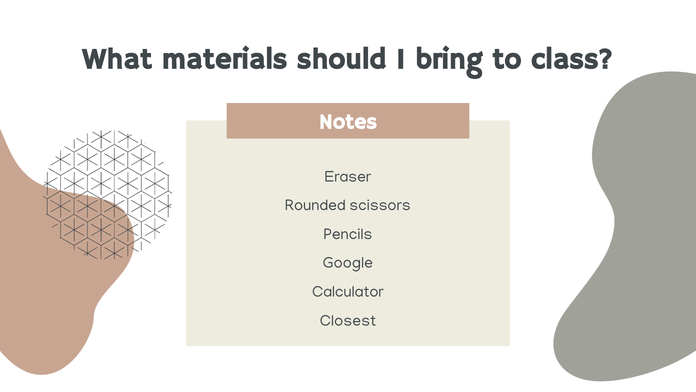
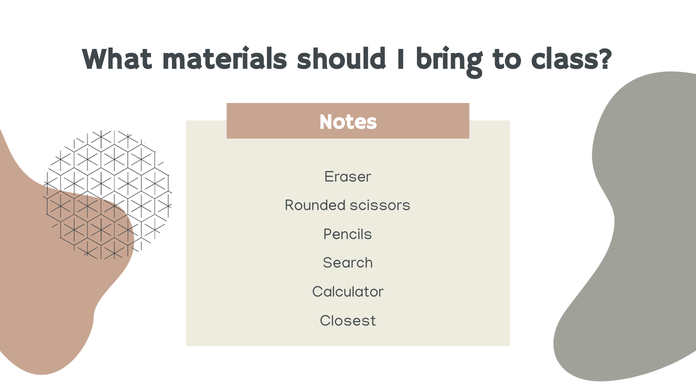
Google: Google -> Search
